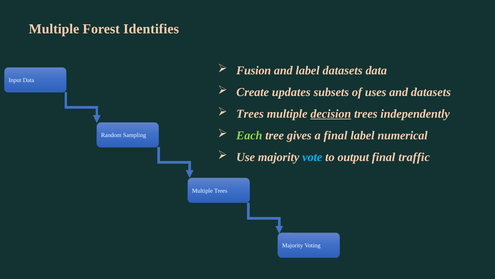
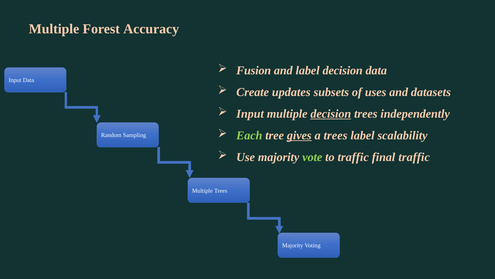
Identifies: Identifies -> Accuracy
label datasets: datasets -> decision
Trees at (250, 114): Trees -> Input
gives underline: none -> present
a final: final -> trees
numerical: numerical -> scalability
vote colour: light blue -> light green
to output: output -> traffic
